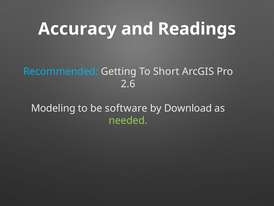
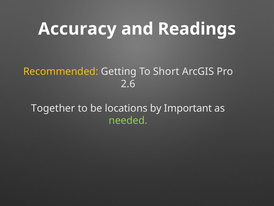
Recommended colour: light blue -> yellow
Modeling: Modeling -> Together
software: software -> locations
Download: Download -> Important
